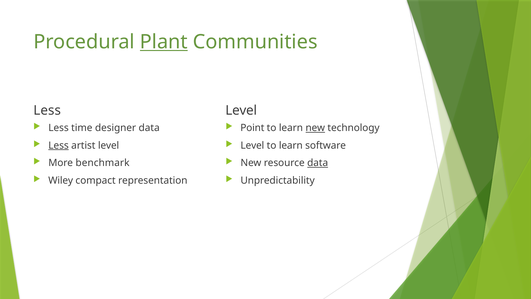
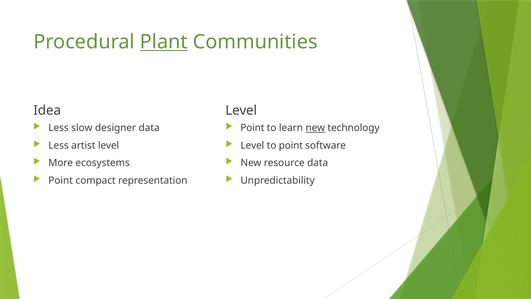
Less at (47, 110): Less -> Idea
time: time -> slow
Less at (59, 145) underline: present -> none
learn at (291, 145): learn -> point
benchmark: benchmark -> ecosystems
data at (318, 163) underline: present -> none
Wiley at (61, 180): Wiley -> Point
